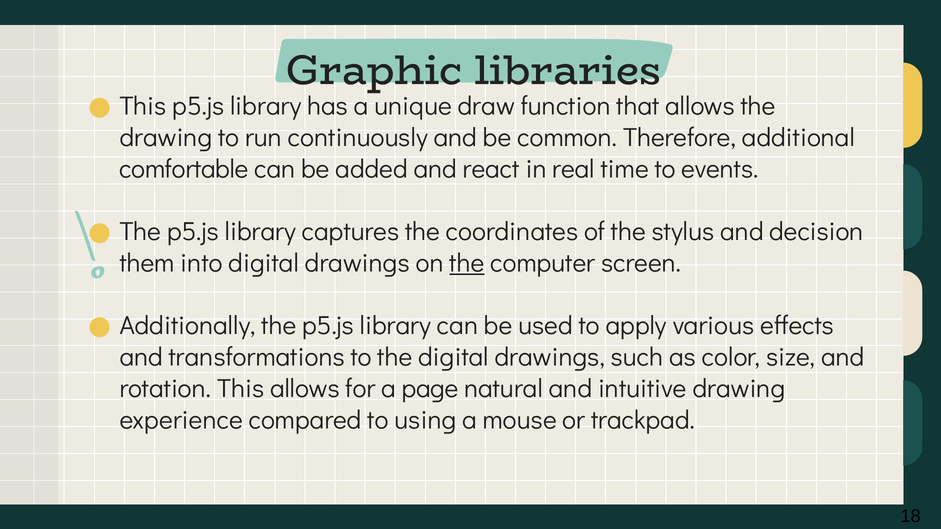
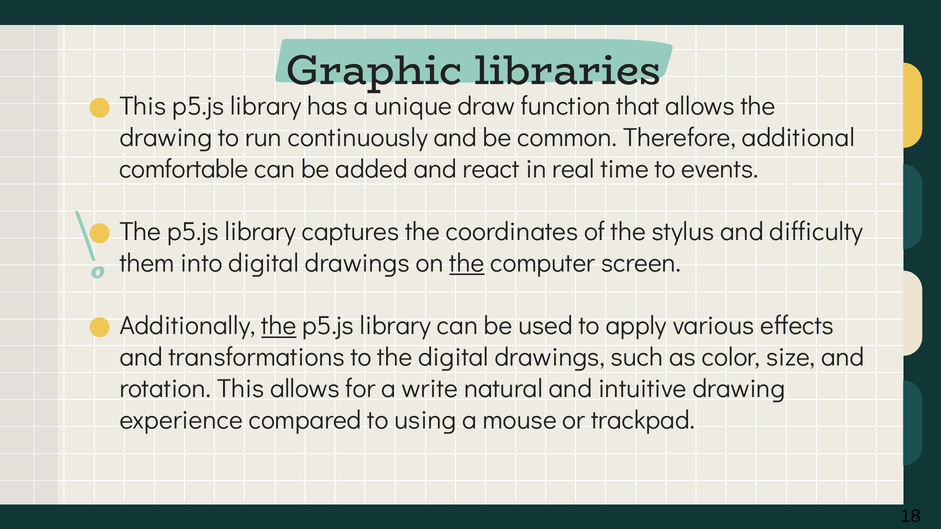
decision: decision -> difficulty
the at (279, 326) underline: none -> present
page: page -> write
